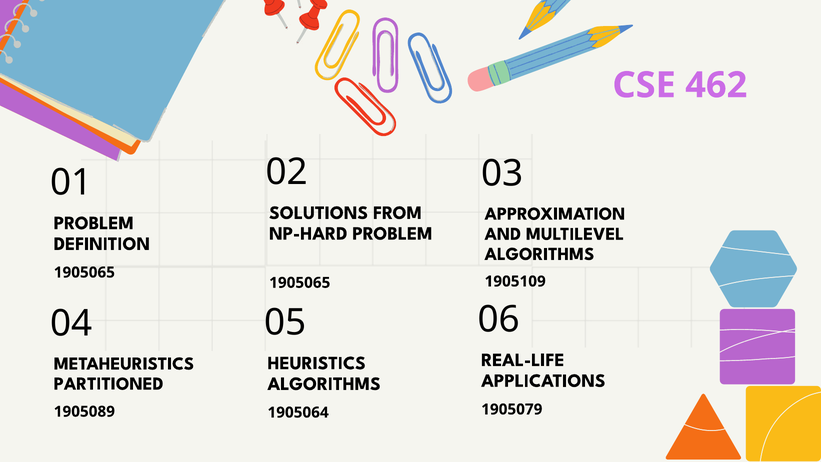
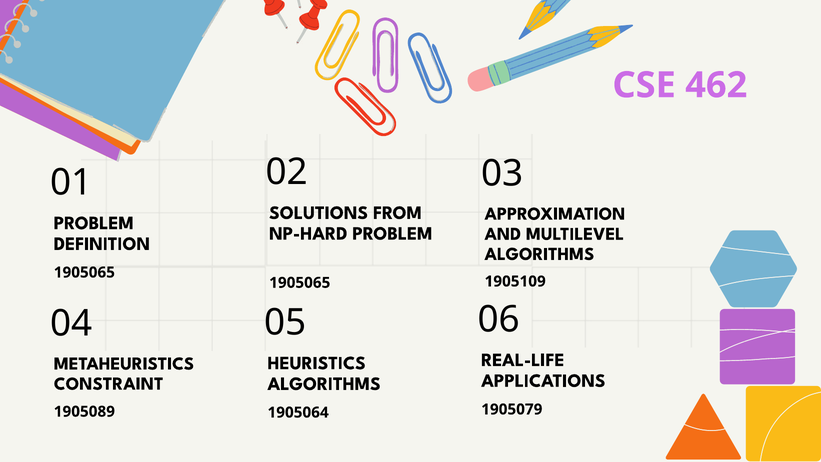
PARTITIONED: PARTITIONED -> CONSTRAINT
